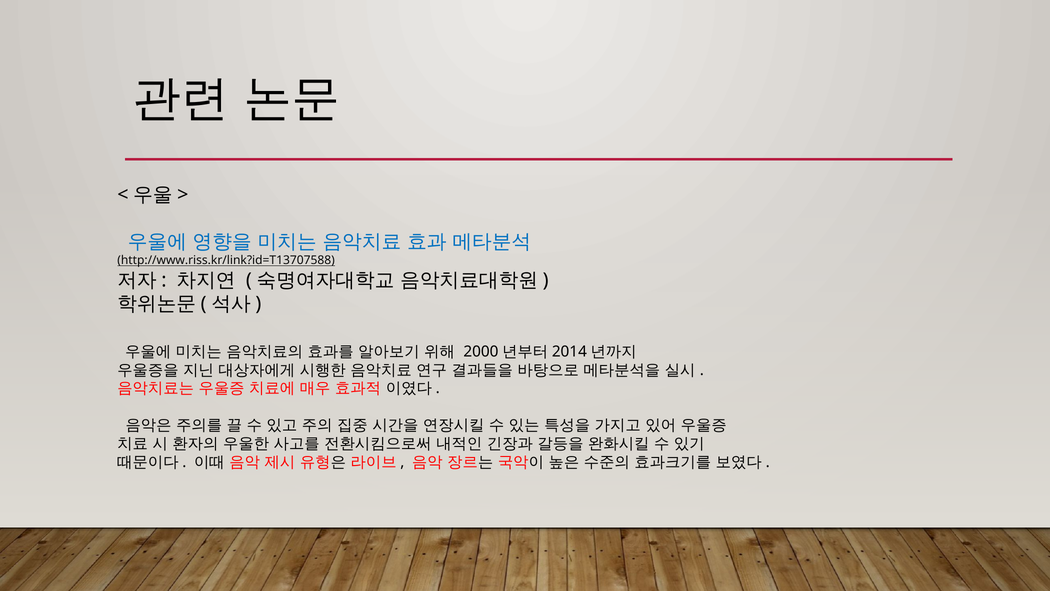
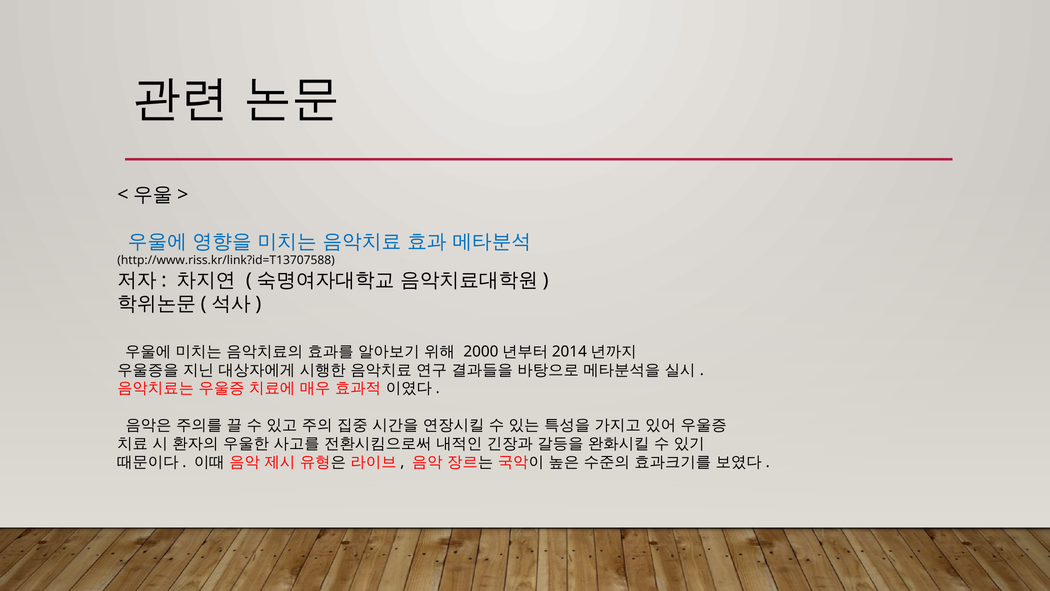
http://www.riss.kr/link?id=T13707588 underline: present -> none
